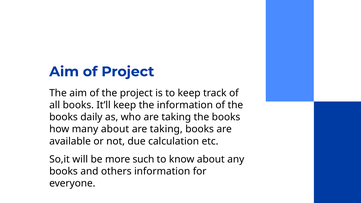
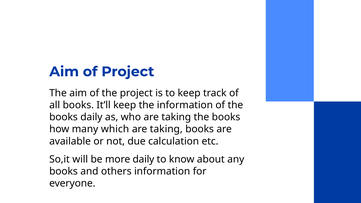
many about: about -> which
more such: such -> daily
